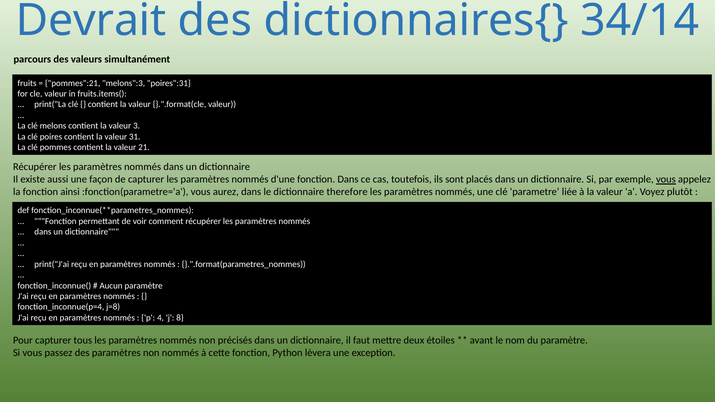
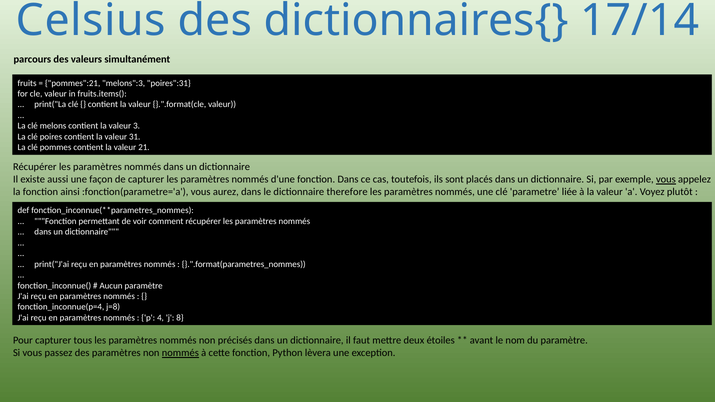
Devrait: Devrait -> Celsius
34/14: 34/14 -> 17/14
nommés at (180, 353) underline: none -> present
